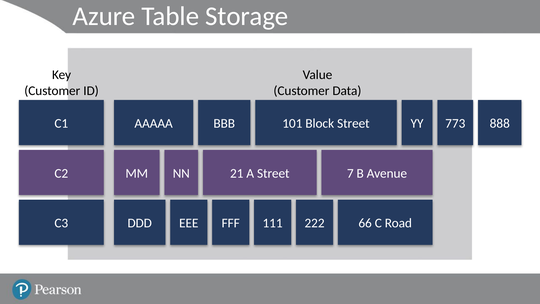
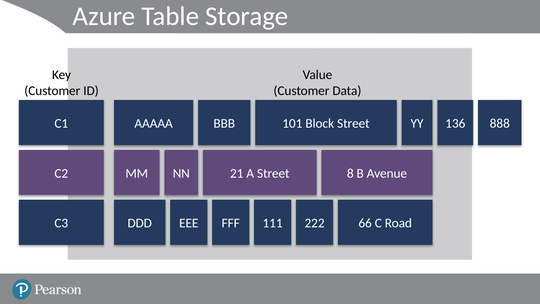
773: 773 -> 136
7: 7 -> 8
